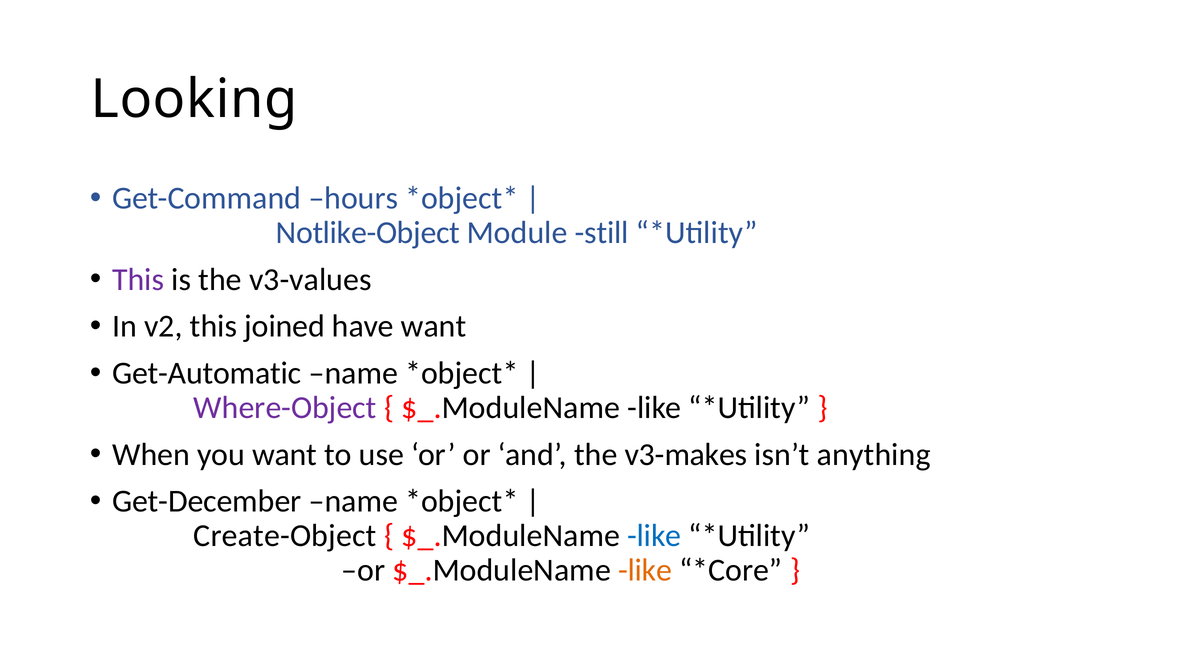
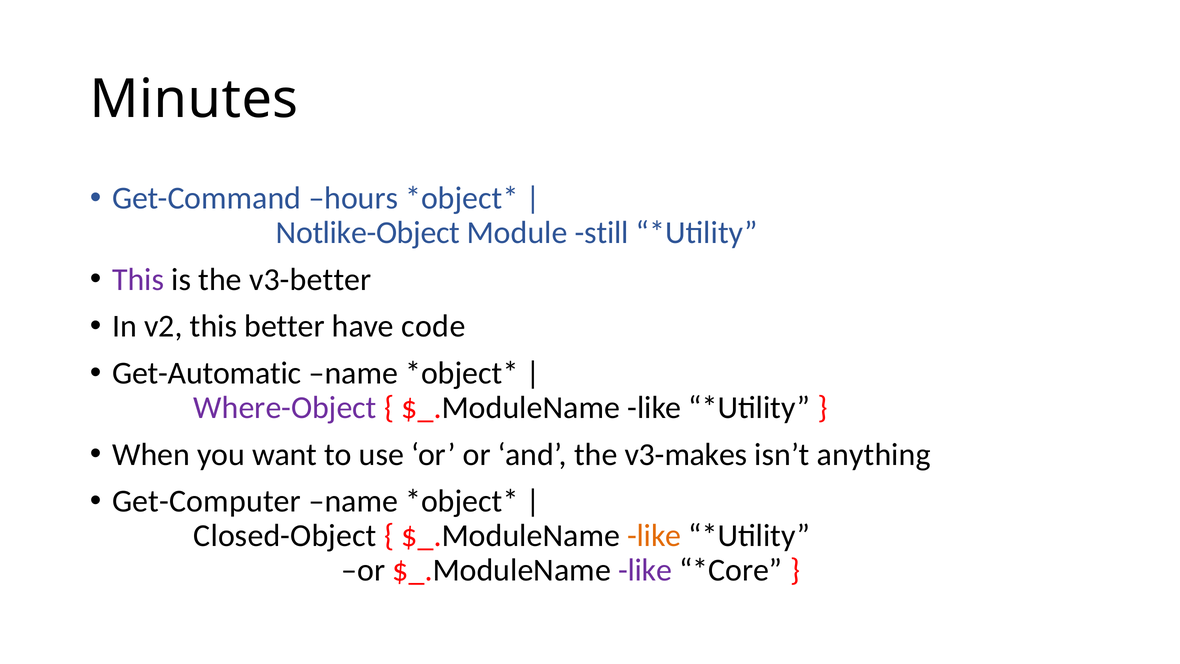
Looking: Looking -> Minutes
v3-values: v3-values -> v3-better
joined: joined -> better
have want: want -> code
Get-December: Get-December -> Get-Computer
Create-Object: Create-Object -> Closed-Object
like at (654, 536) colour: blue -> orange
like at (645, 570) colour: orange -> purple
